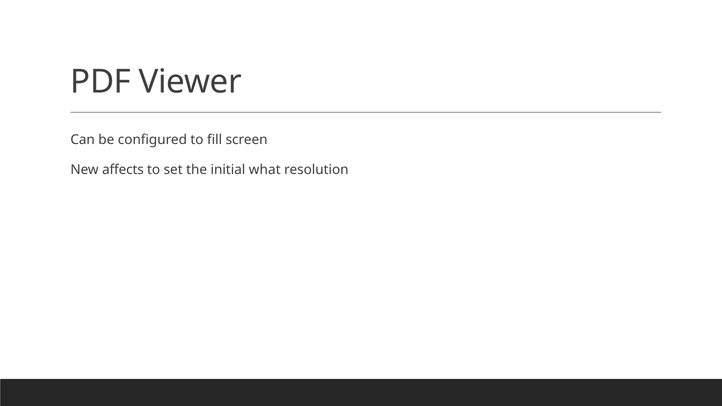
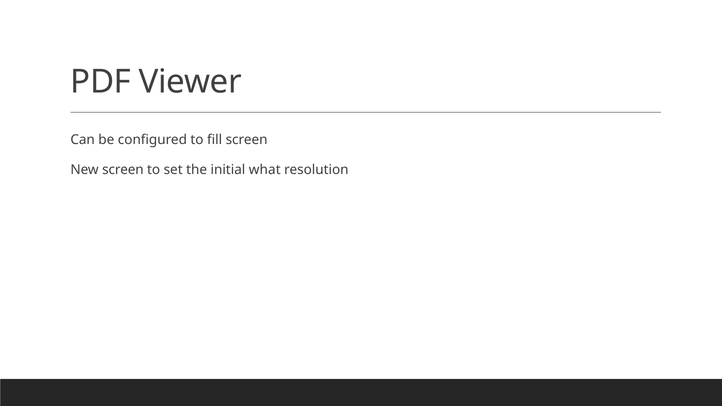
New affects: affects -> screen
